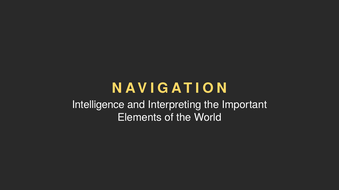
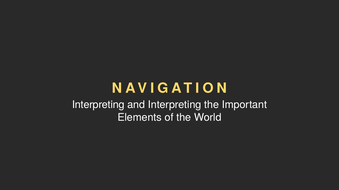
Intelligence at (98, 105): Intelligence -> Interpreting
